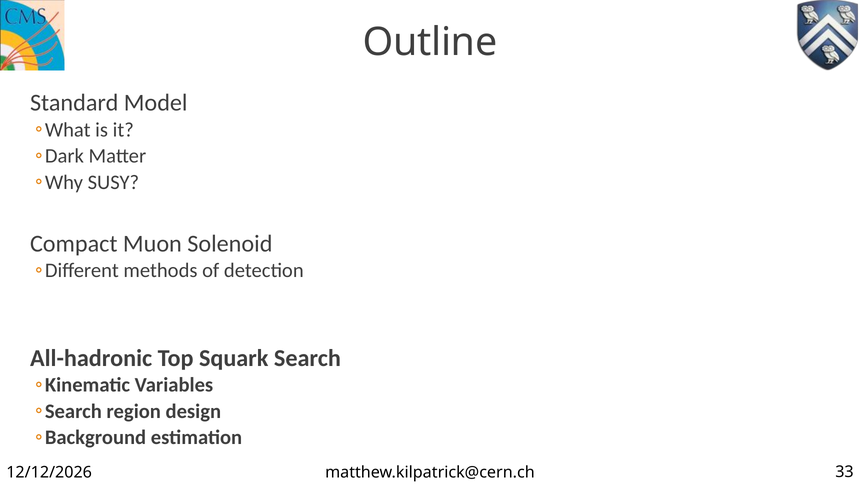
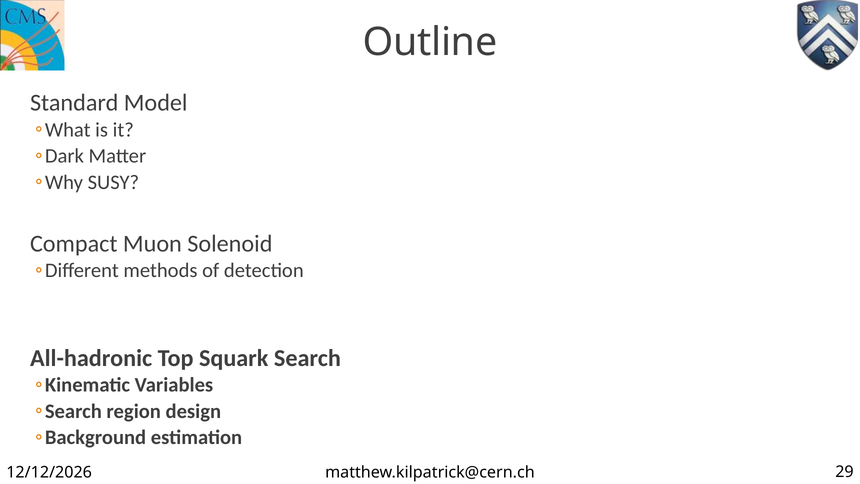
33: 33 -> 29
